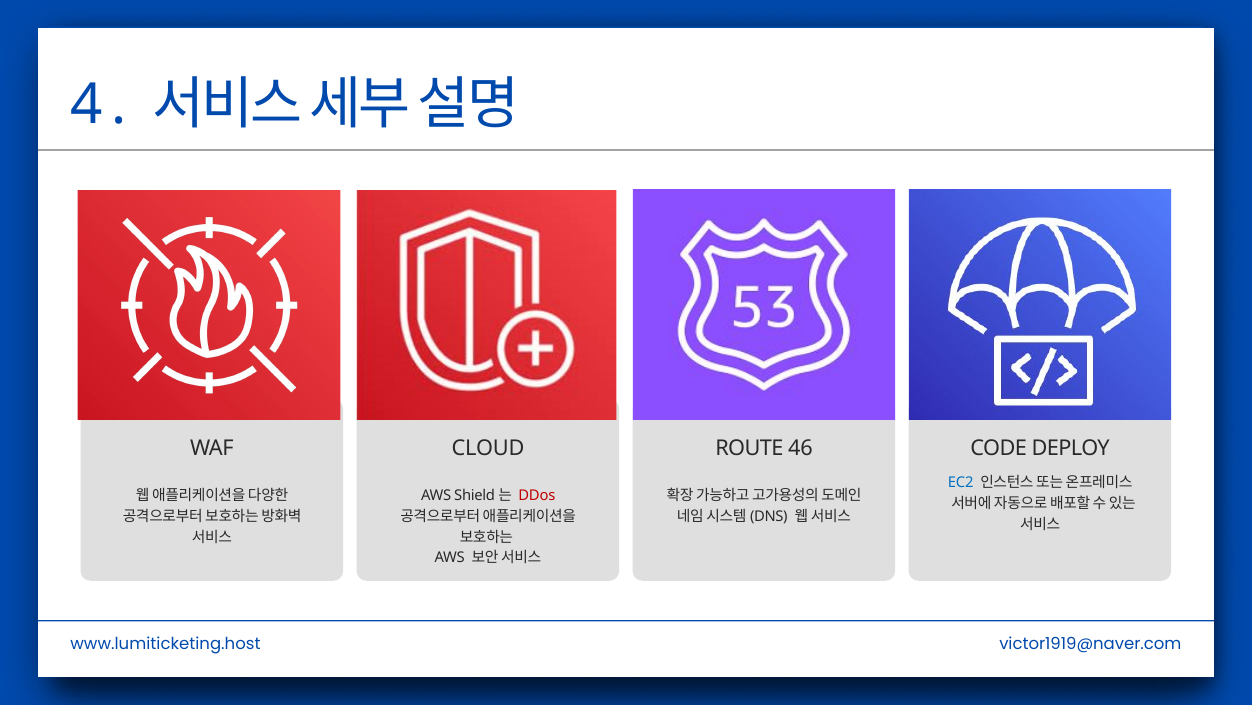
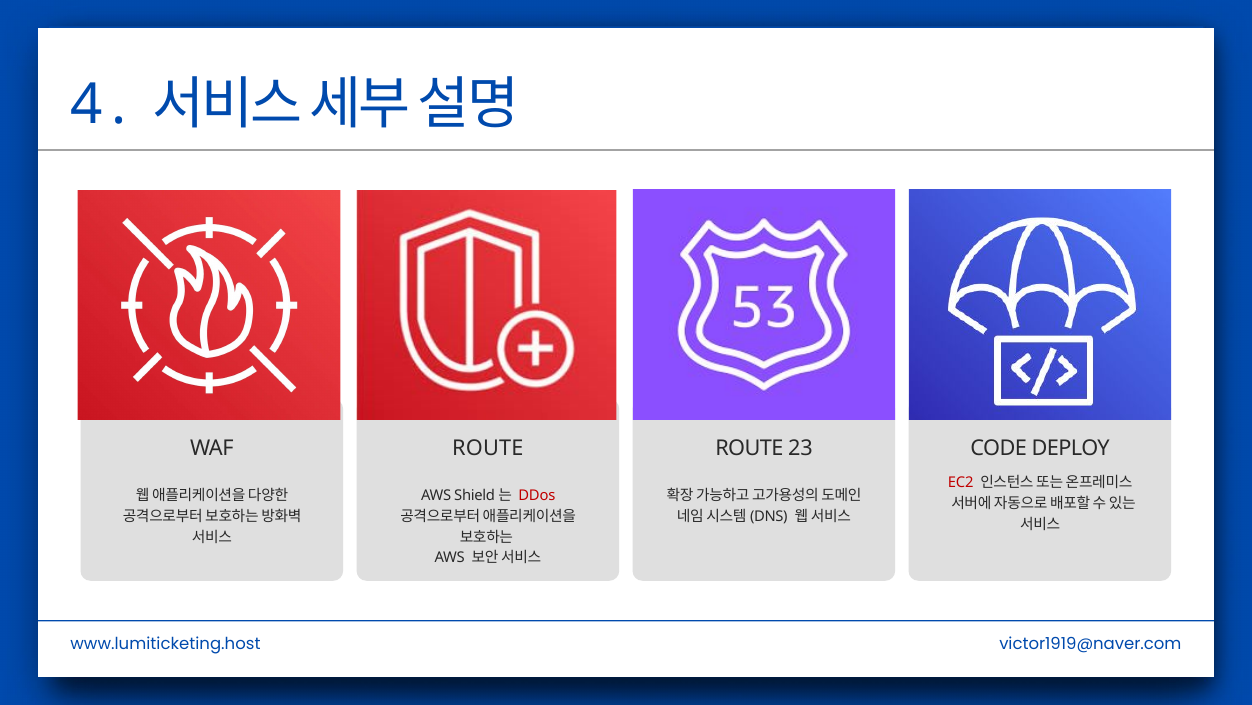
WAF CLOUD: CLOUD -> ROUTE
46: 46 -> 23
EC2 colour: blue -> red
